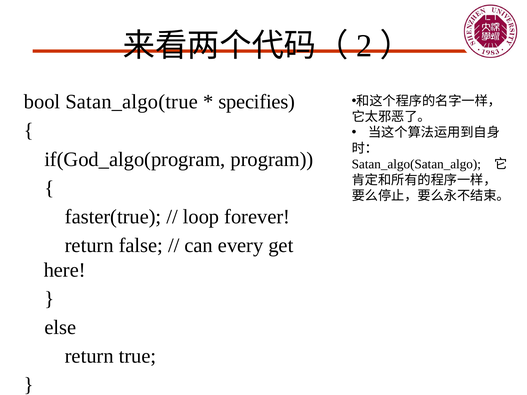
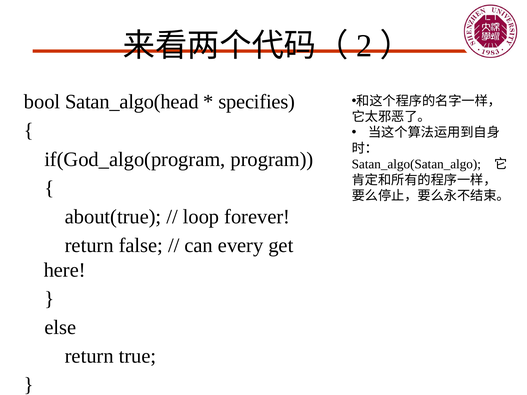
Satan_algo(true: Satan_algo(true -> Satan_algo(head
faster(true: faster(true -> about(true
